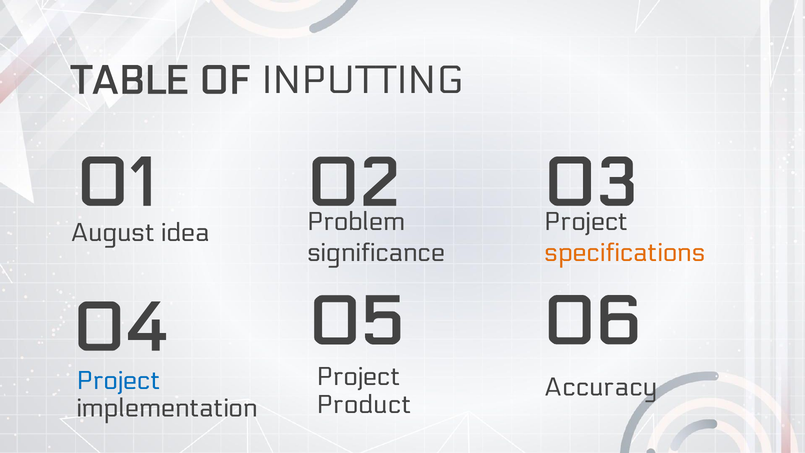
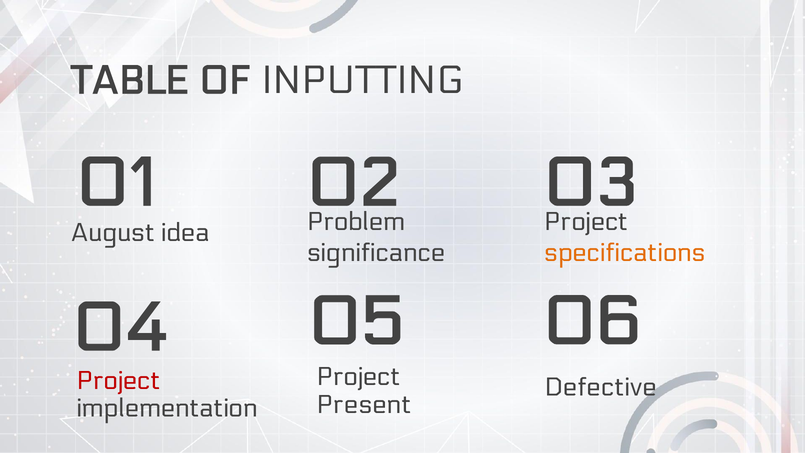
Project at (118, 380) colour: blue -> red
Accuracy: Accuracy -> Defective
Product: Product -> Present
